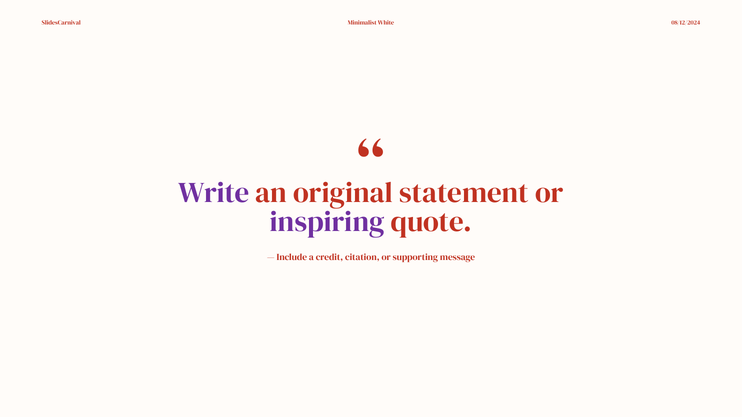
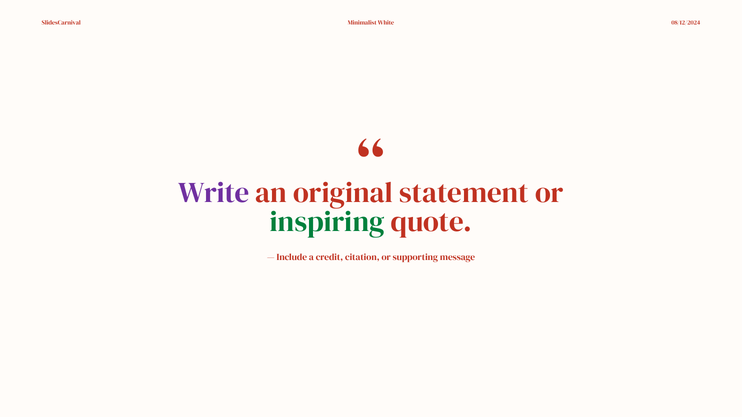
inspiring colour: purple -> green
